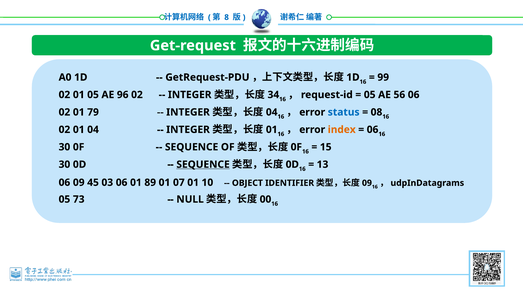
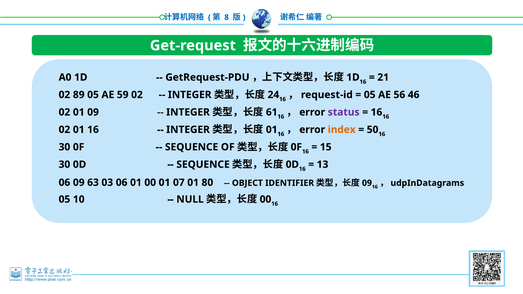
99: 99 -> 21
56 06: 06 -> 46
01 at (79, 95): 01 -> 89
96: 96 -> 59
34: 34 -> 24
status colour: blue -> purple
08 at (376, 112): 08 -> 16
01 79: 79 -> 09
04 at (272, 112): 04 -> 61
06 at (373, 130): 06 -> 50
02 01 04: 04 -> 16
SEQUENCE at (203, 165) underline: present -> none
45: 45 -> 63
01 89: 89 -> 00
10: 10 -> 80
73: 73 -> 10
